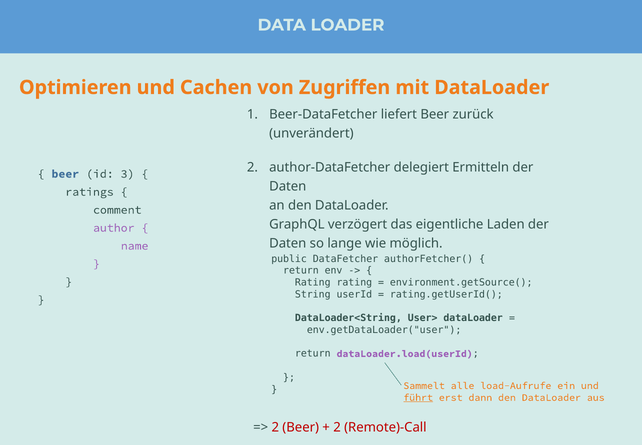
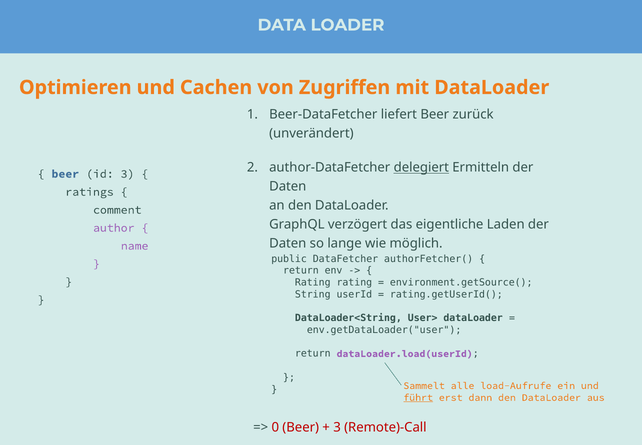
delegiert underline: none -> present
2 at (275, 427): 2 -> 0
2 at (337, 427): 2 -> 3
